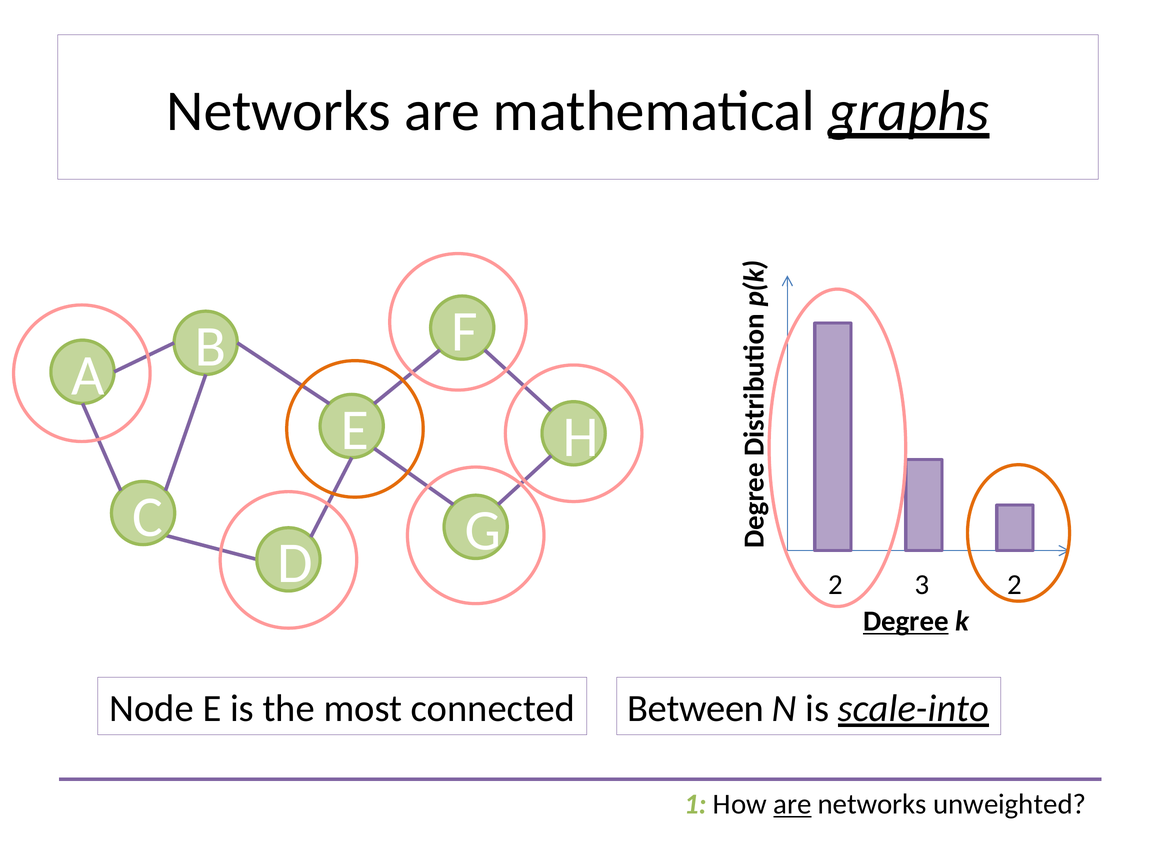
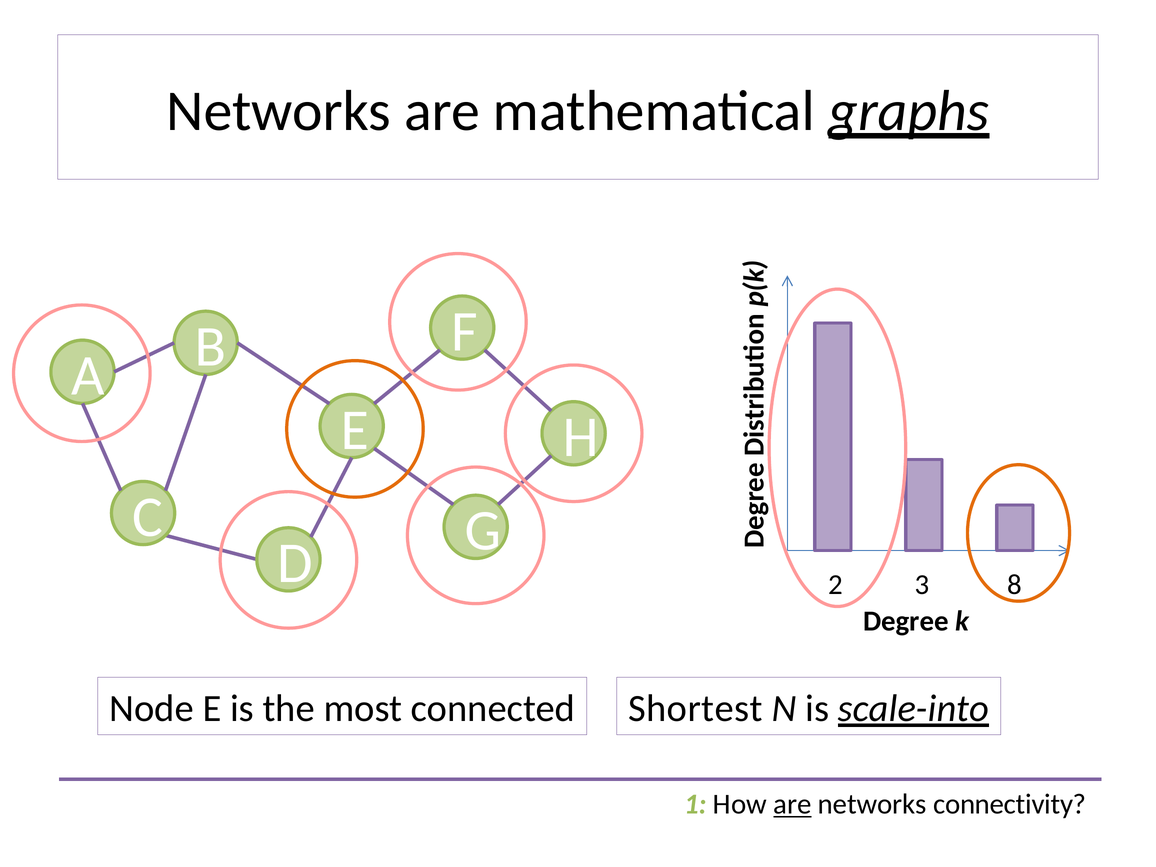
3 2: 2 -> 8
Degree underline: present -> none
Between: Between -> Shortest
unweighted: unweighted -> connectivity
